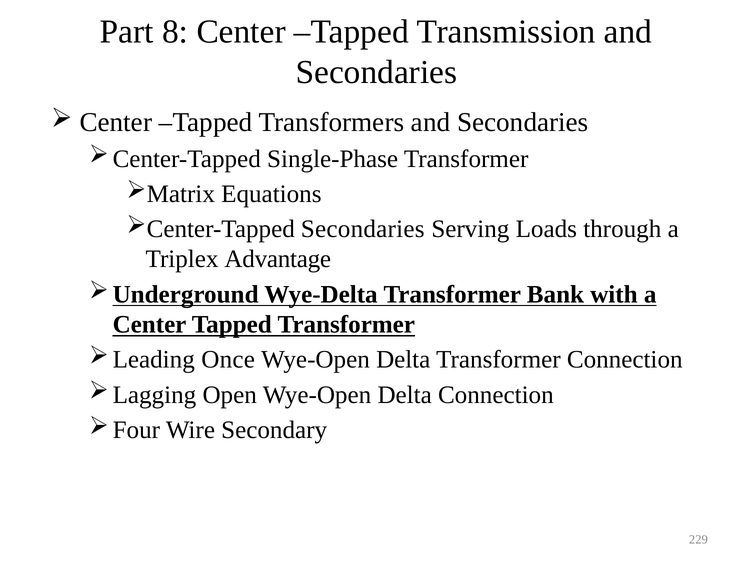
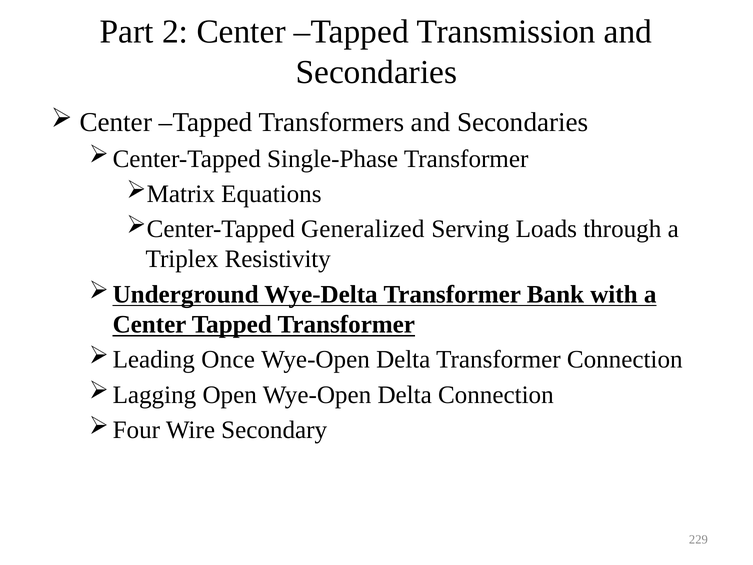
8: 8 -> 2
Secondaries at (363, 229): Secondaries -> Generalized
Advantage: Advantage -> Resistivity
